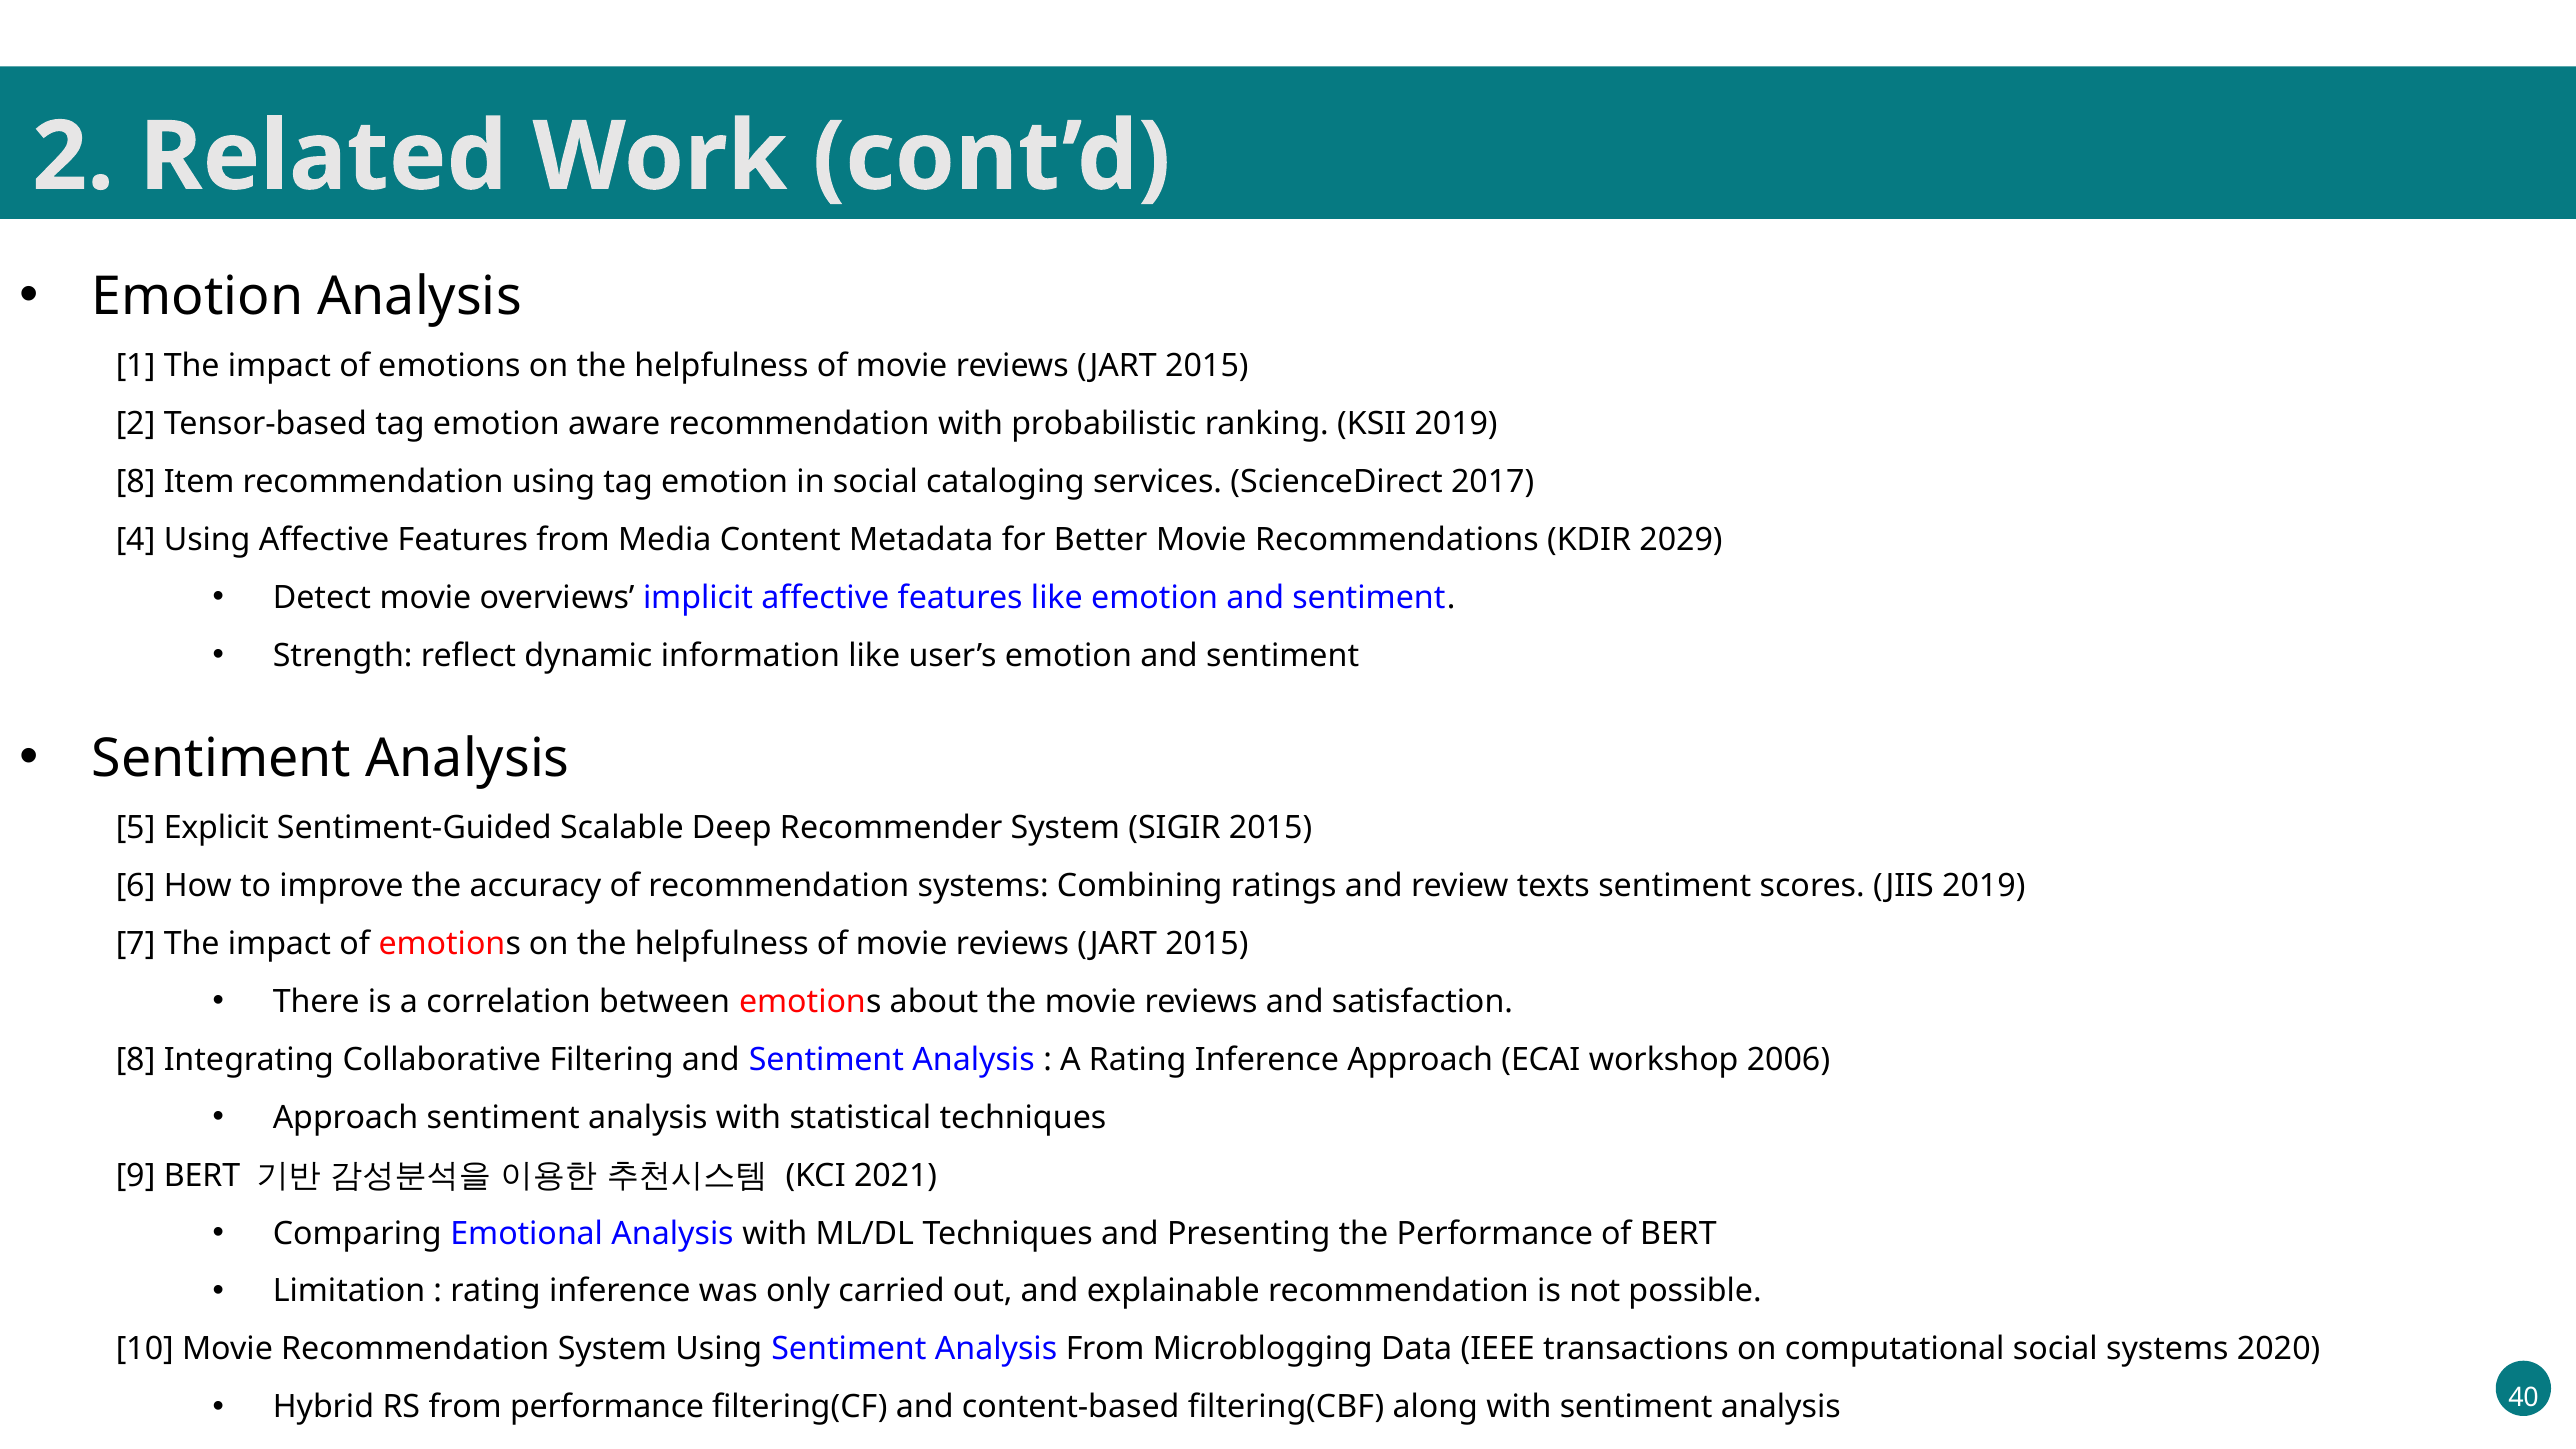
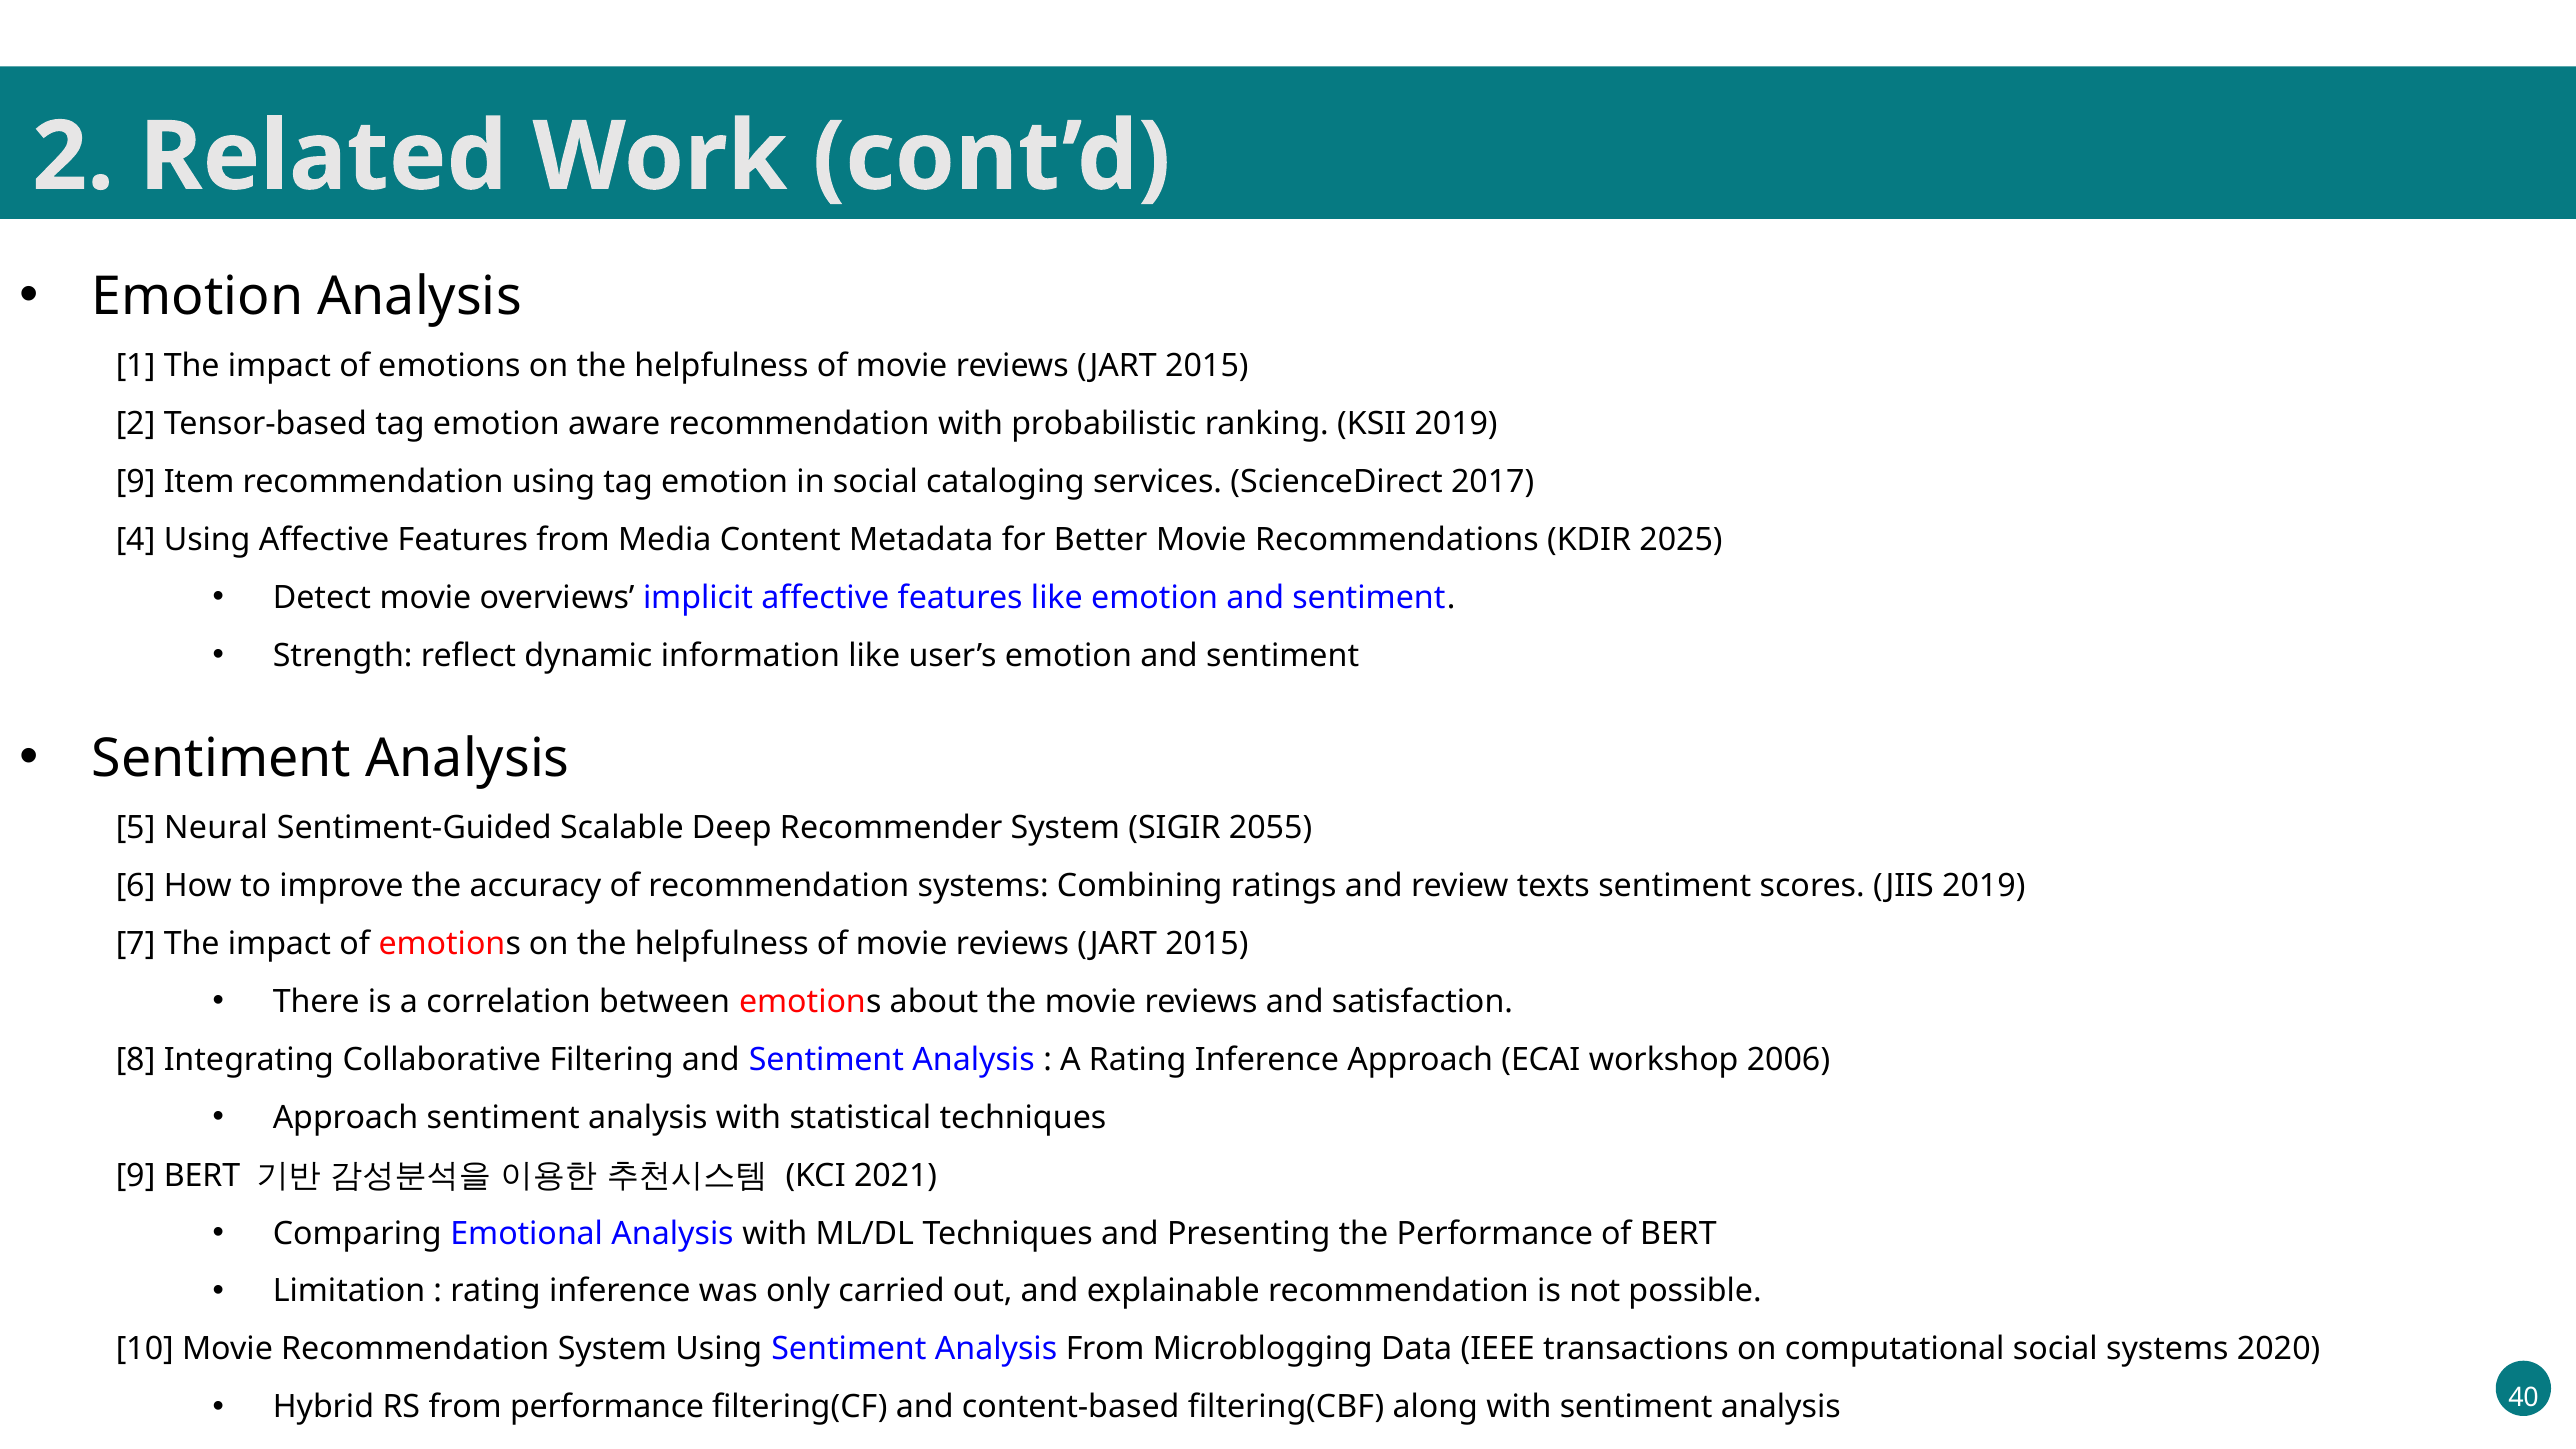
8 at (136, 482): 8 -> 9
2029: 2029 -> 2025
Explicit: Explicit -> Neural
SIGIR 2015: 2015 -> 2055
